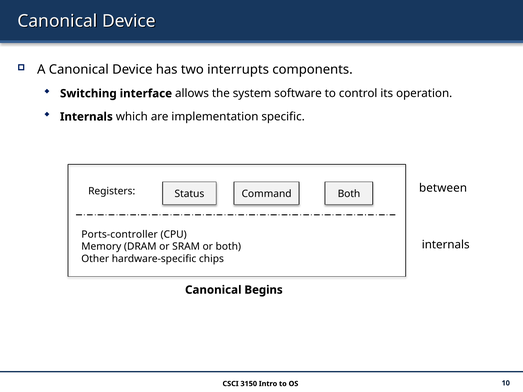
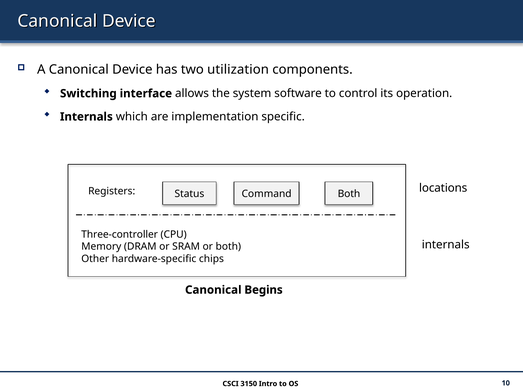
interrupts: interrupts -> utilization
between: between -> locations
Ports-controller: Ports-controller -> Three-controller
